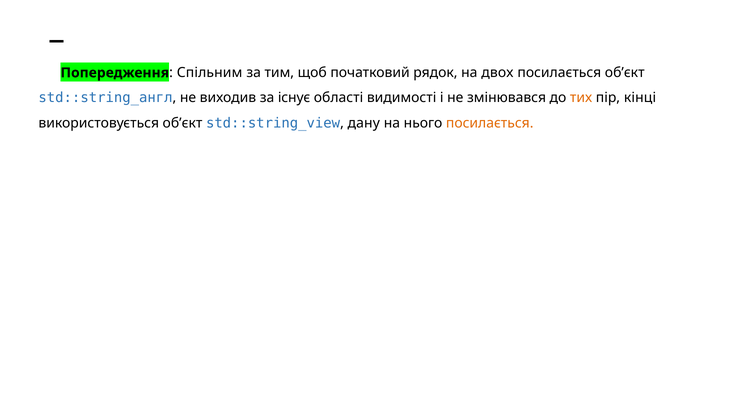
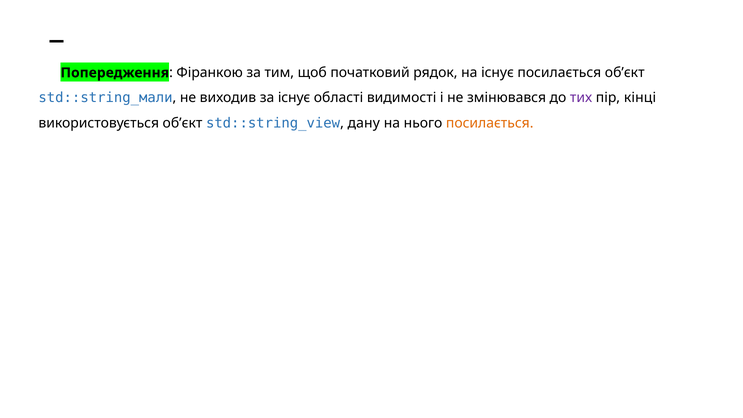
Спільним: Спільним -> Фіранкою
на двох: двох -> існує
std::string_англ: std::string_англ -> std::string_мали
тих colour: orange -> purple
